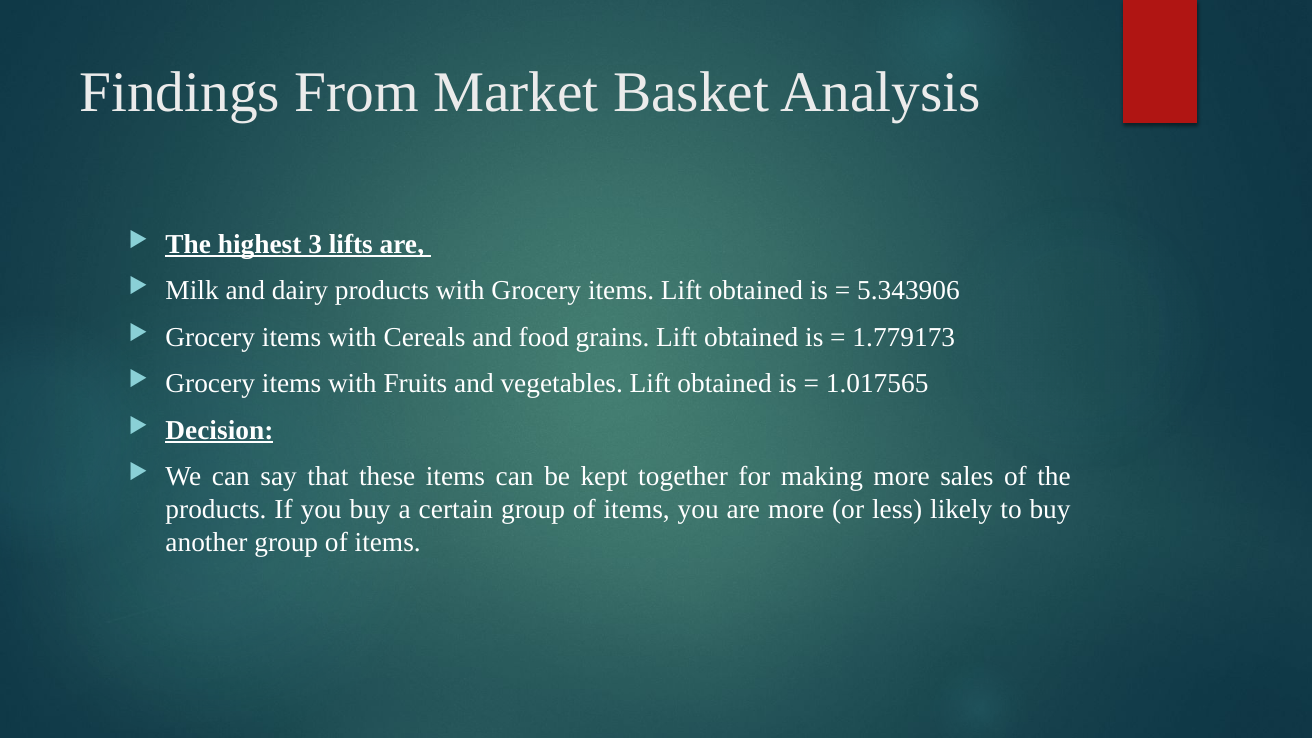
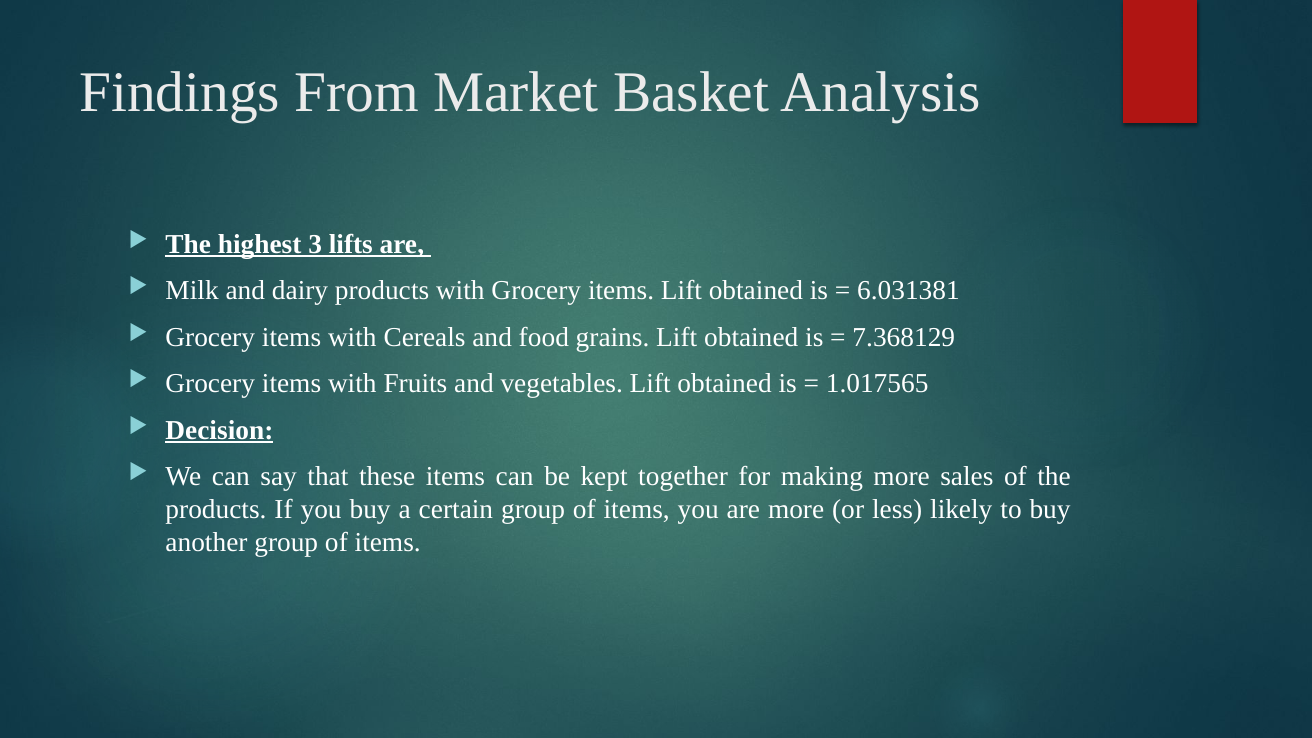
5.343906: 5.343906 -> 6.031381
1.779173: 1.779173 -> 7.368129
